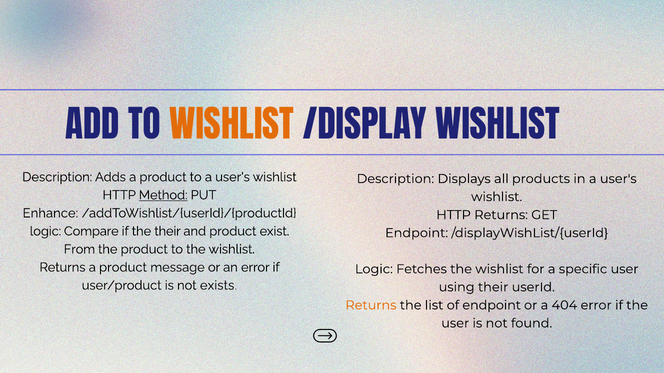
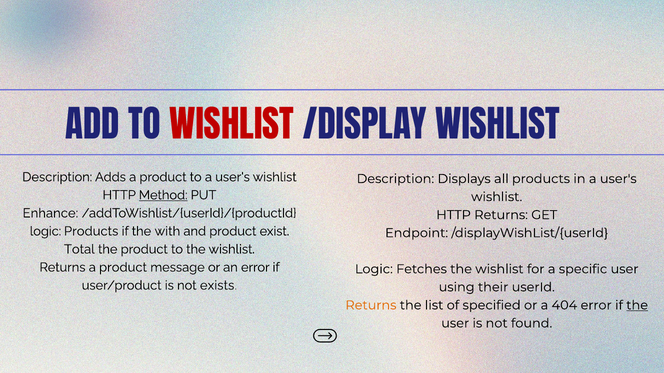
WISHLIST at (232, 127) colour: orange -> red
logic Compare: Compare -> Products
the their: their -> with
From: From -> Total
of endpoint: endpoint -> specified
the at (637, 306) underline: none -> present
